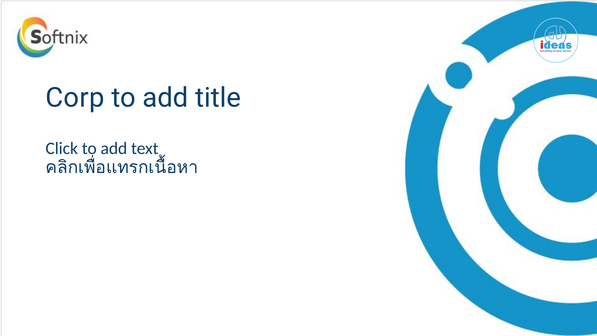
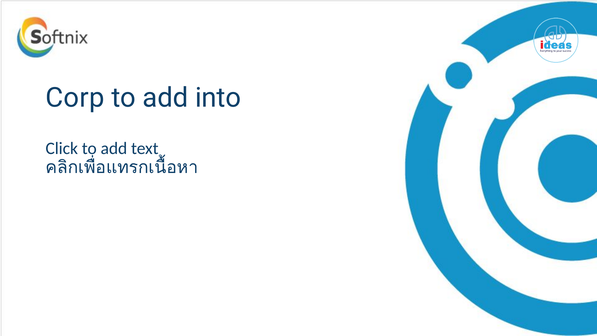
title: title -> into
